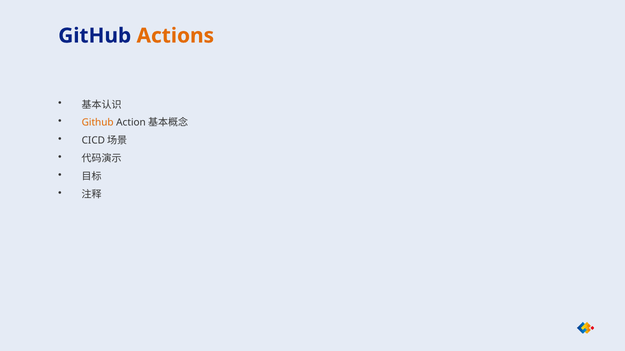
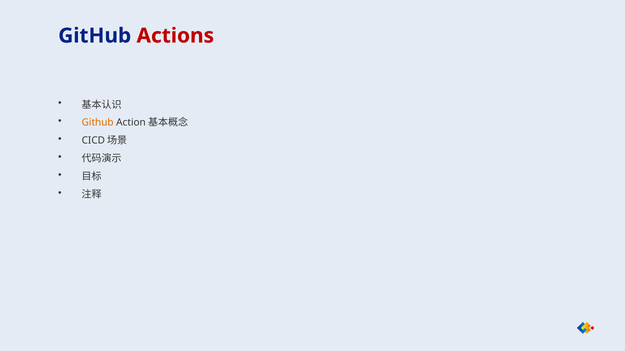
Actions colour: orange -> red
